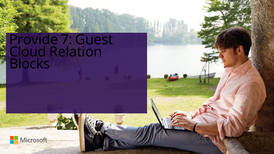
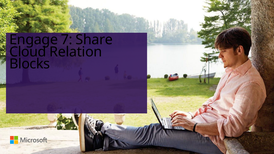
Provide: Provide -> Engage
Guest: Guest -> Share
